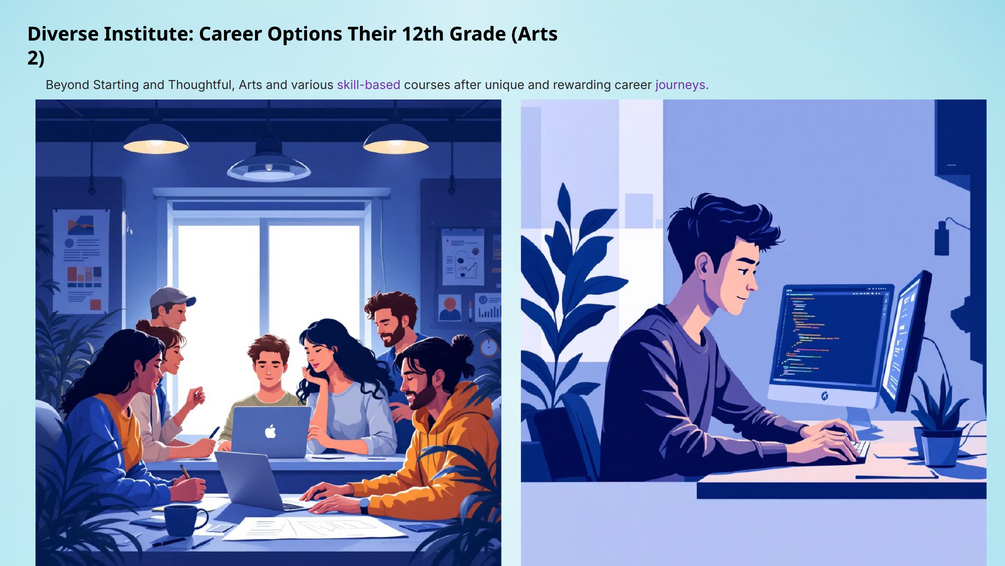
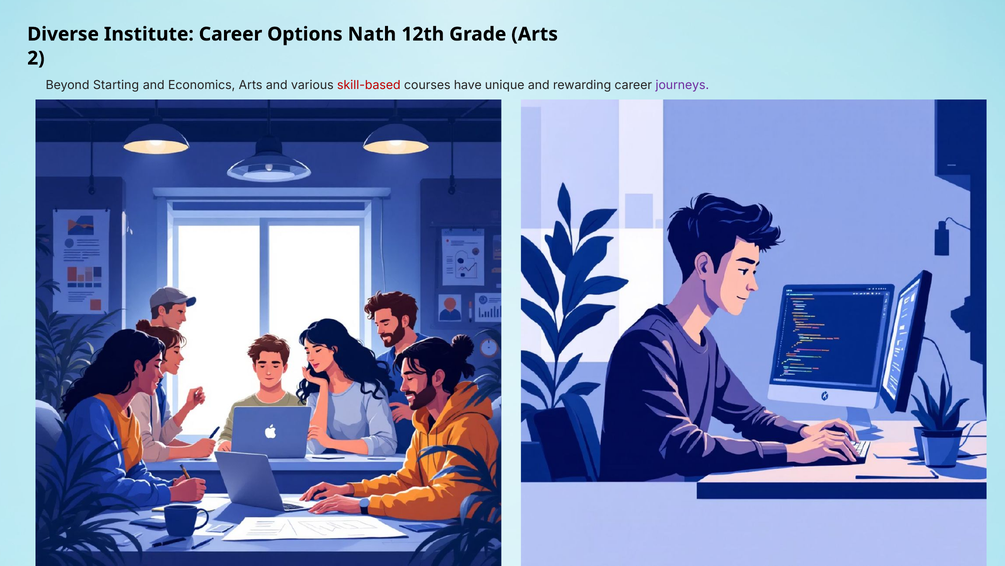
Their: Their -> Nath
Thoughtful: Thoughtful -> Economics
skill-based at (369, 85) colour: purple -> red
after: after -> have
